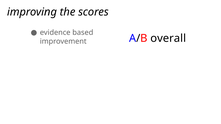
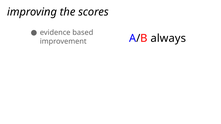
overall: overall -> always
